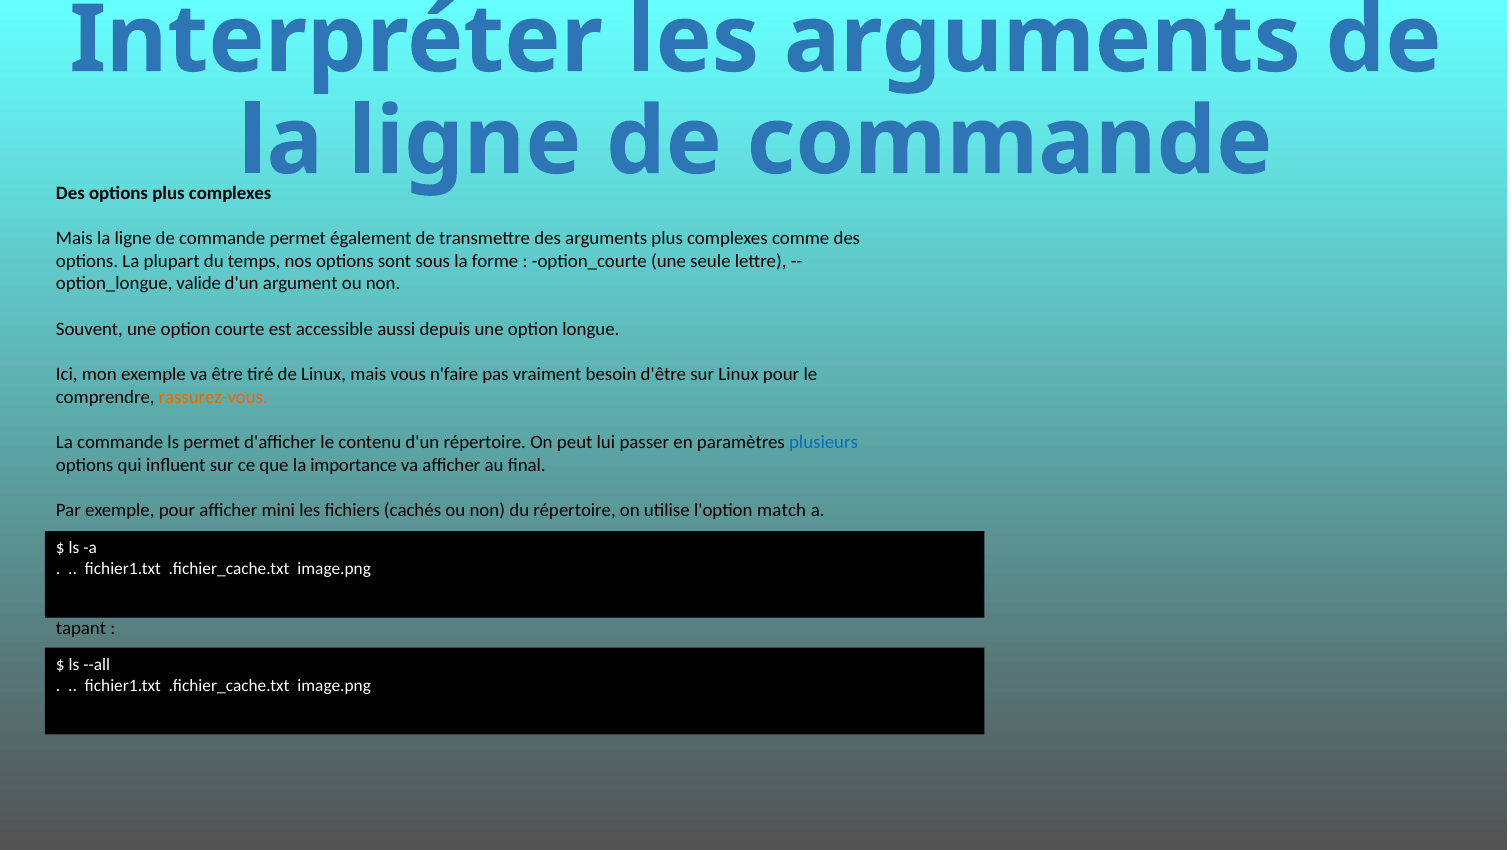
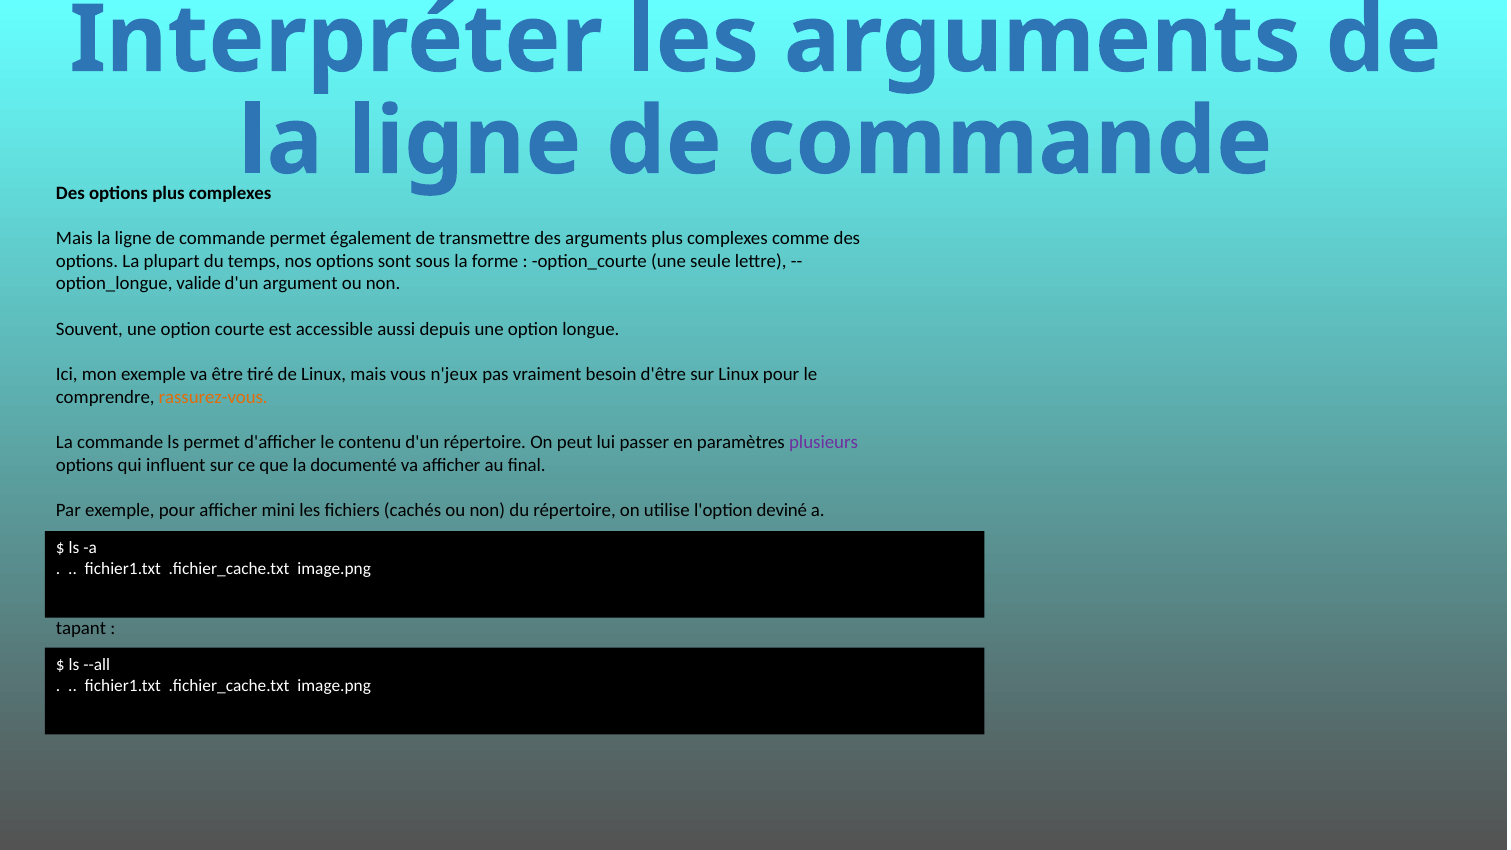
n'faire: n'faire -> n'jeux
plusieurs colour: blue -> purple
importance: importance -> documenté
match: match -> deviné
